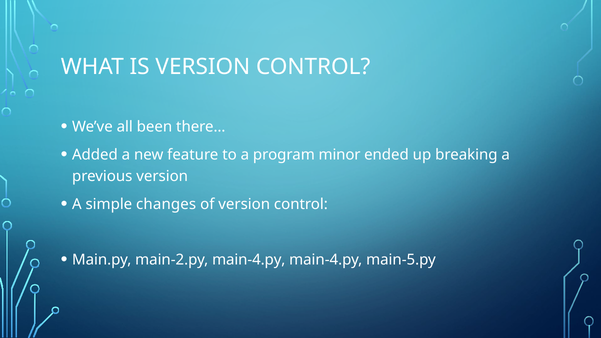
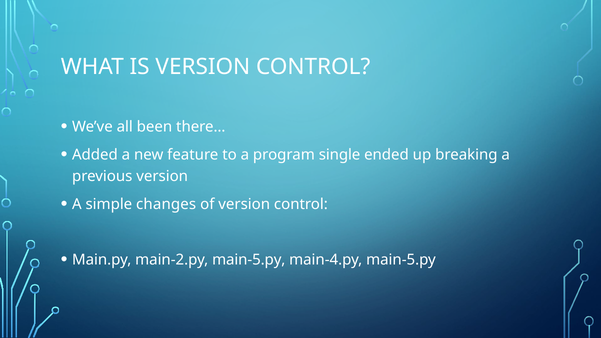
minor: minor -> single
main-2.py main-4.py: main-4.py -> main-5.py
